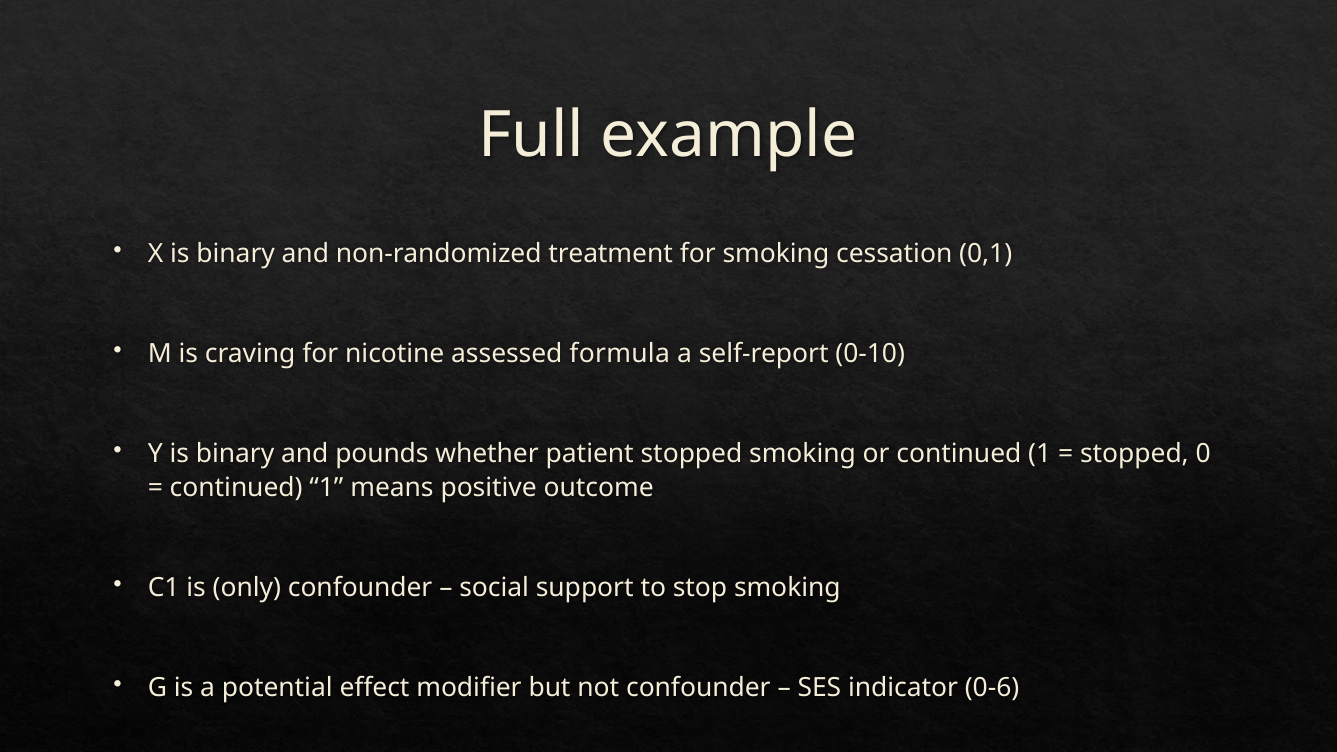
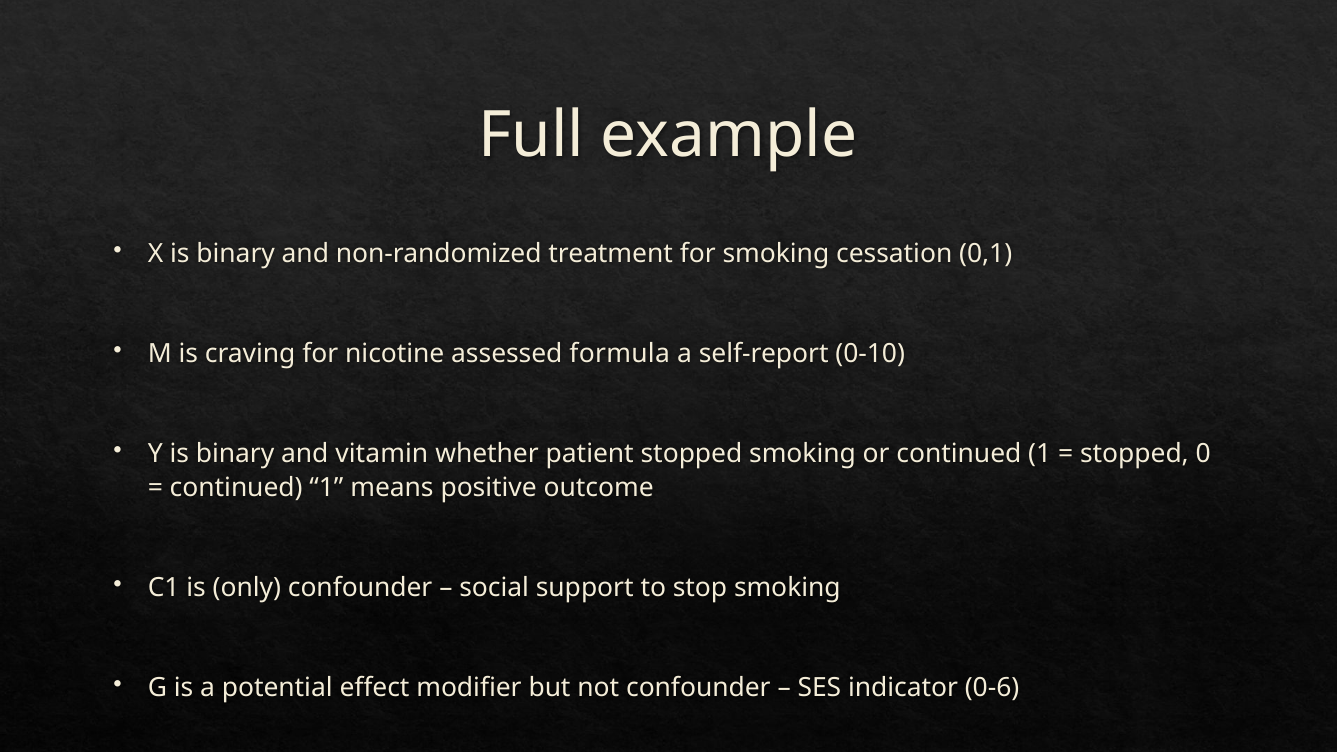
pounds: pounds -> vitamin
